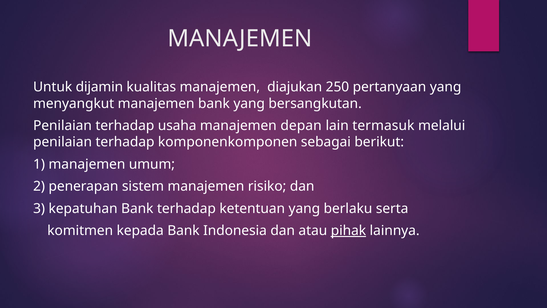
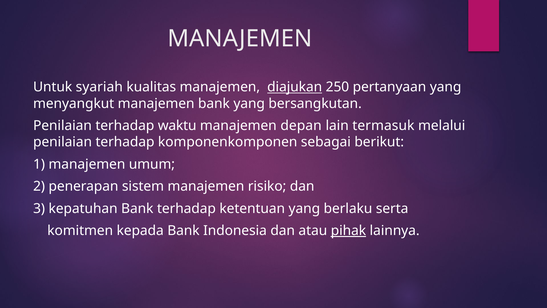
dijamin: dijamin -> syariah
diajukan underline: none -> present
usaha: usaha -> waktu
